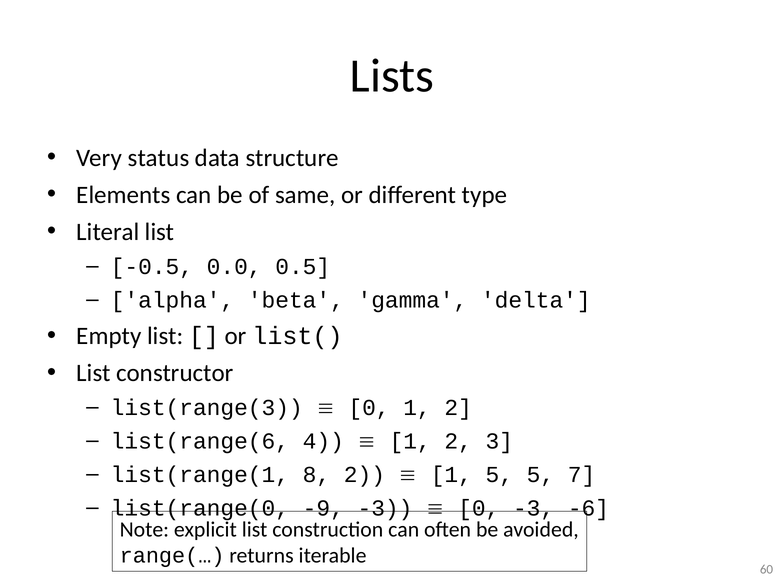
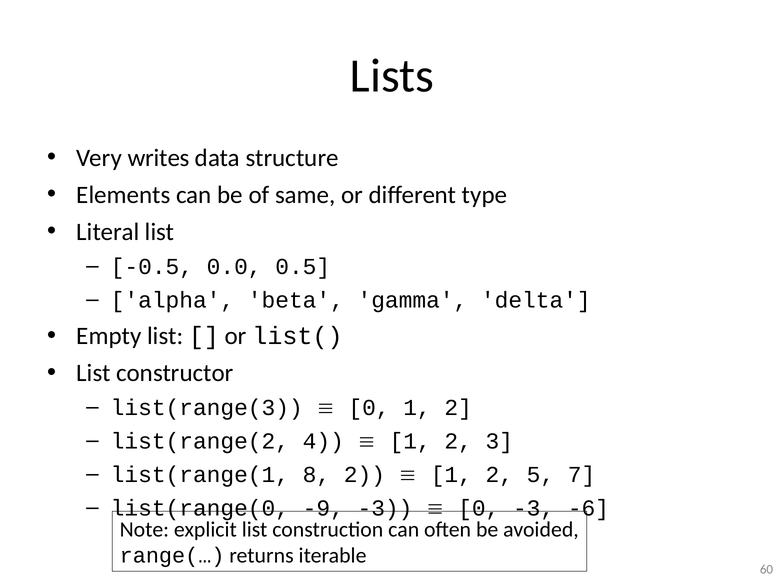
status: status -> writes
list(range(6: list(range(6 -> list(range(2
5 at (499, 475): 5 -> 2
